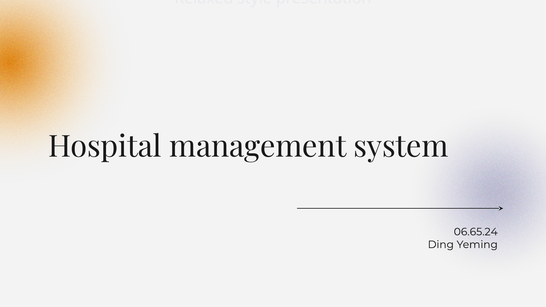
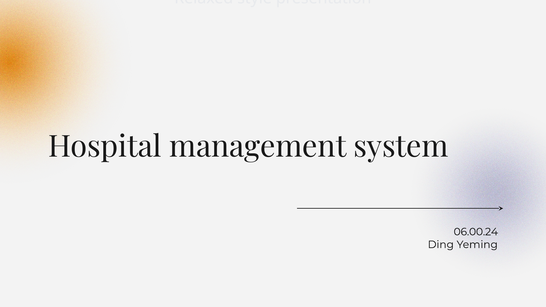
06.65.24: 06.65.24 -> 06.00.24
